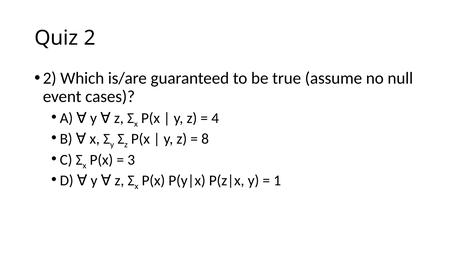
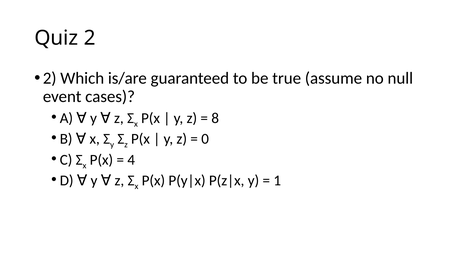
4: 4 -> 8
8: 8 -> 0
3: 3 -> 4
